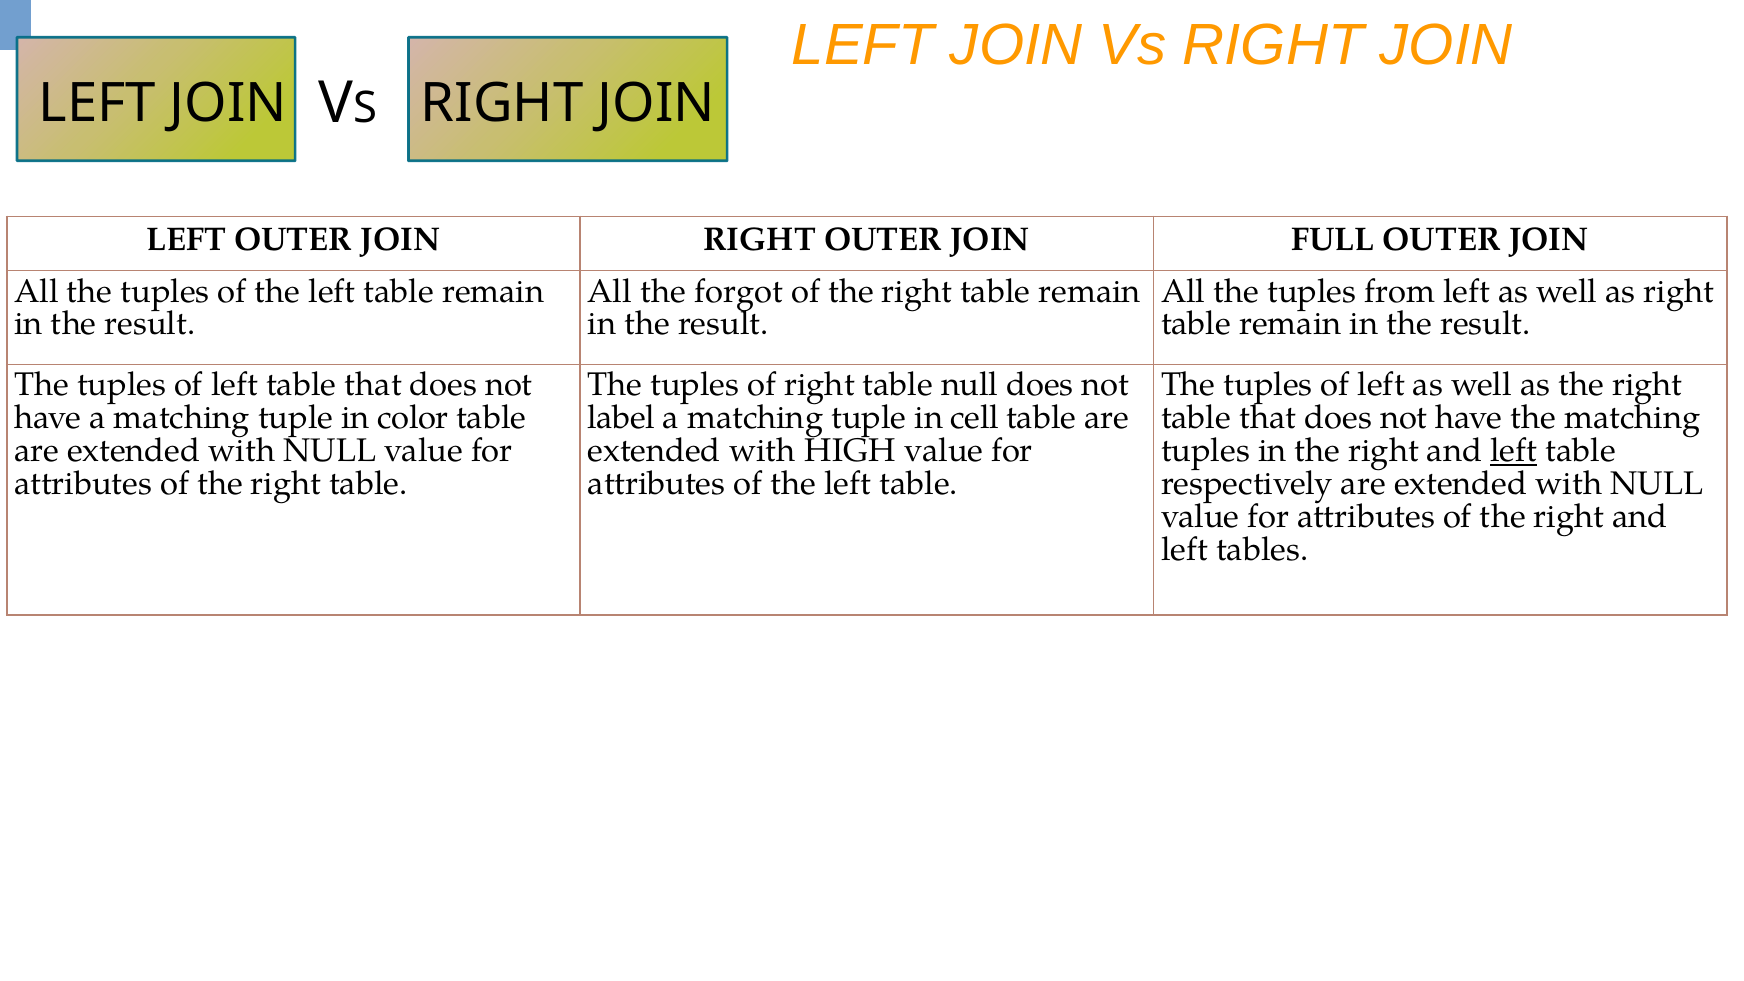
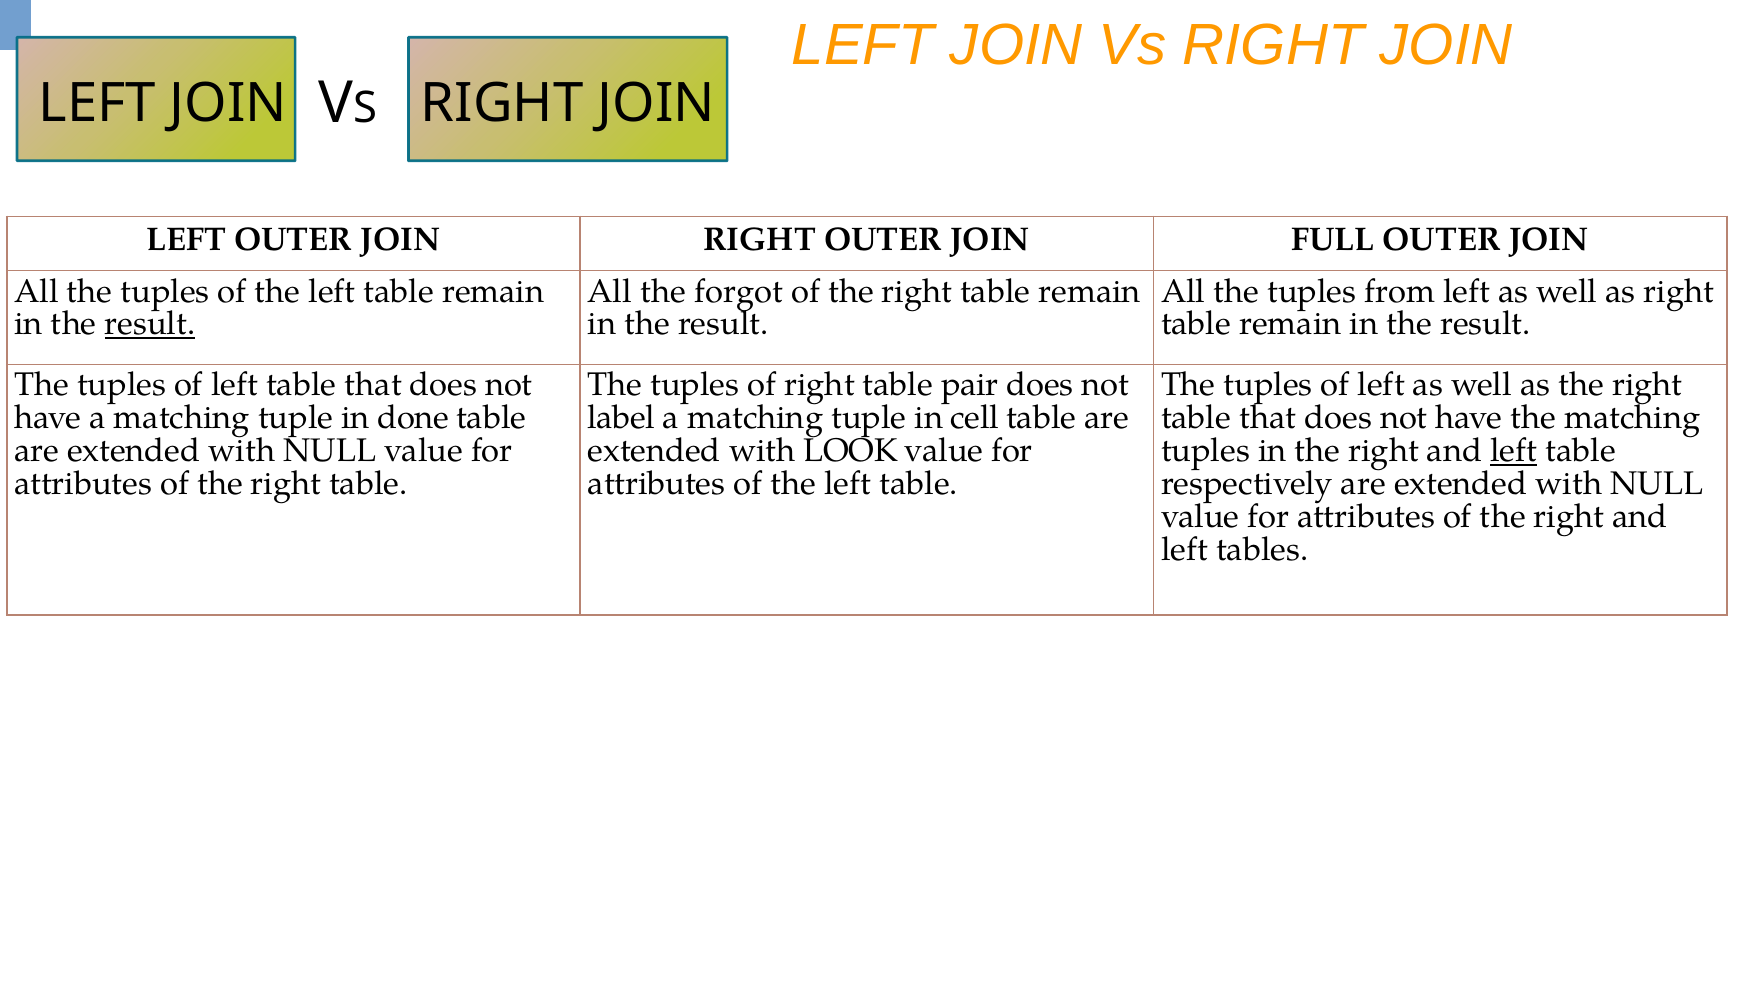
result at (150, 324) underline: none -> present
table null: null -> pair
color: color -> done
HIGH: HIGH -> LOOK
